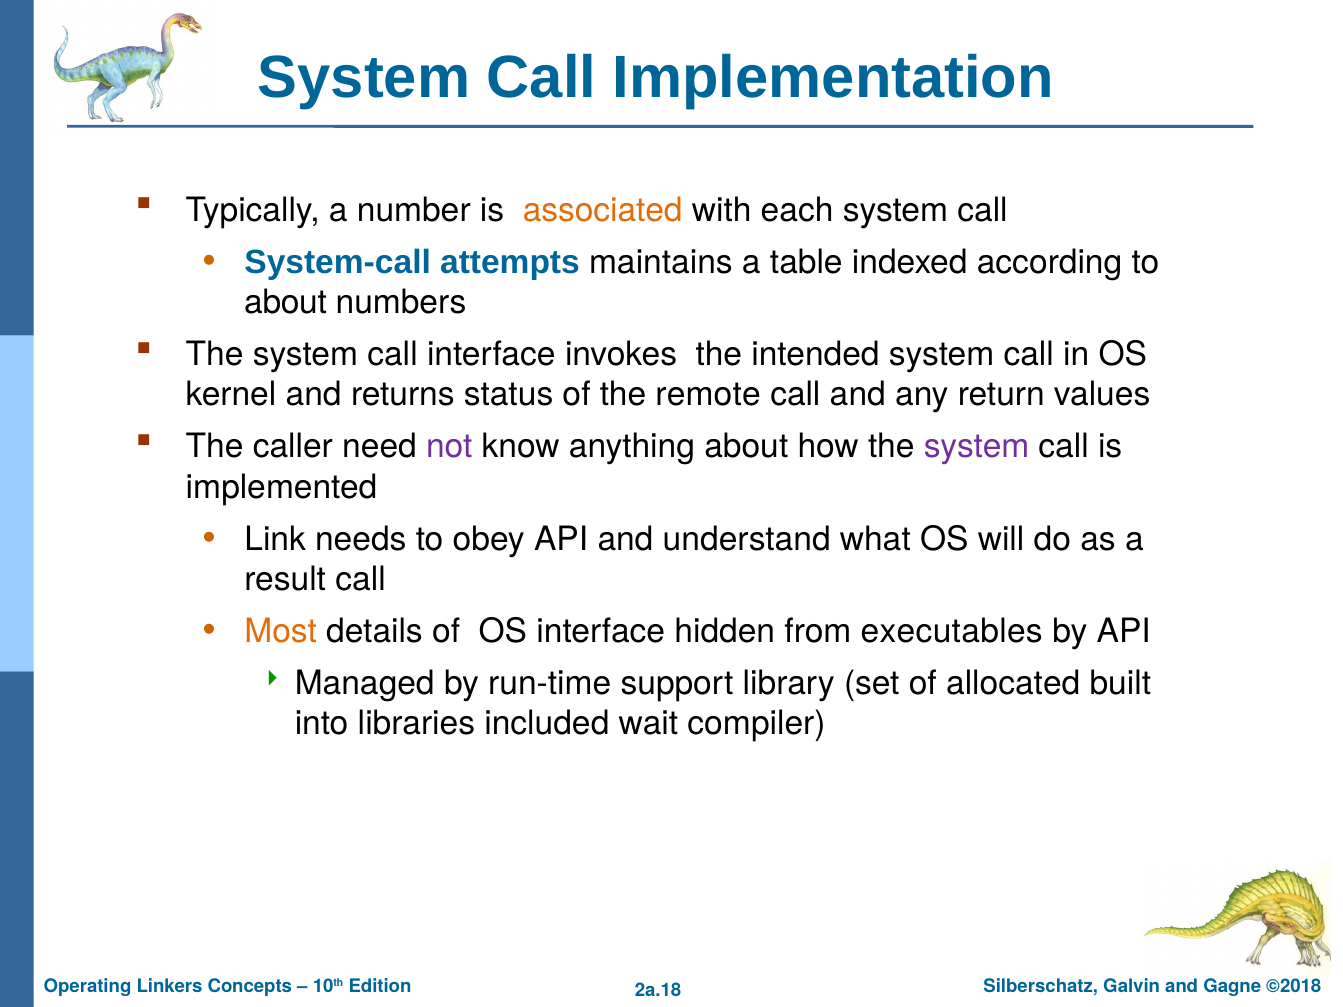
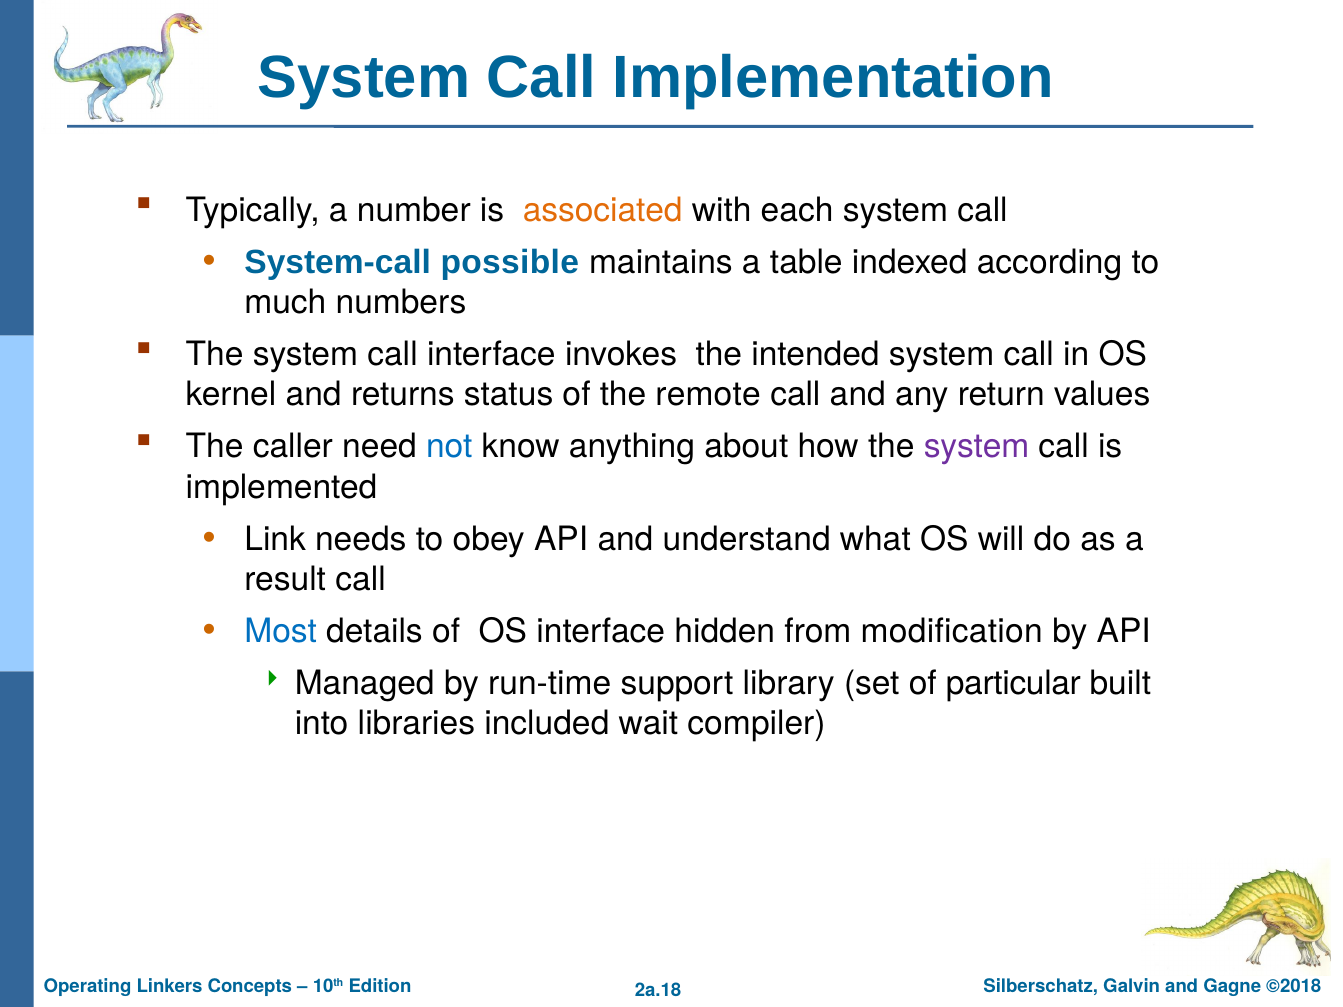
attempts: attempts -> possible
about at (286, 303): about -> much
not colour: purple -> blue
Most colour: orange -> blue
executables: executables -> modification
allocated: allocated -> particular
